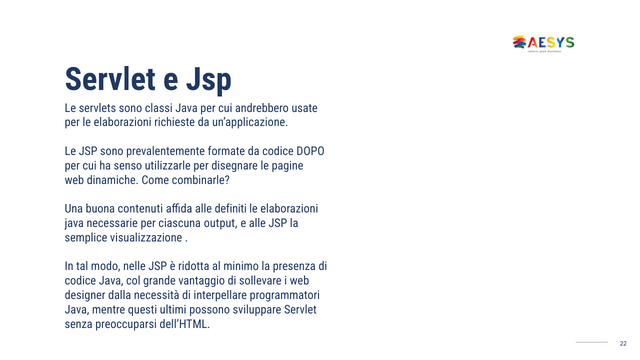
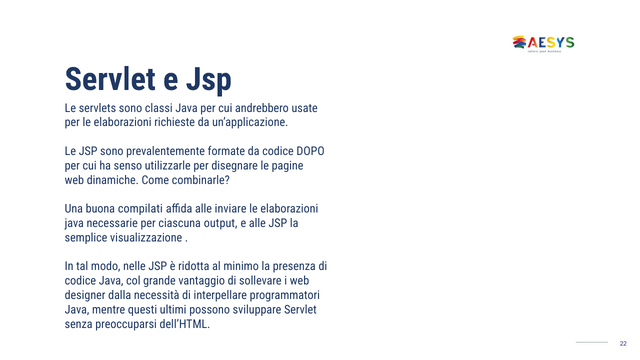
contenuti: contenuti -> compilati
definiti: definiti -> inviare
